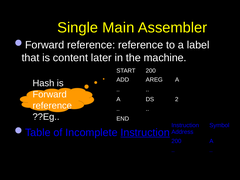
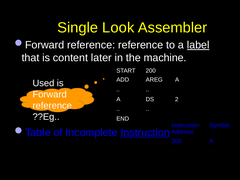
Main: Main -> Look
label underline: none -> present
Hash: Hash -> Used
